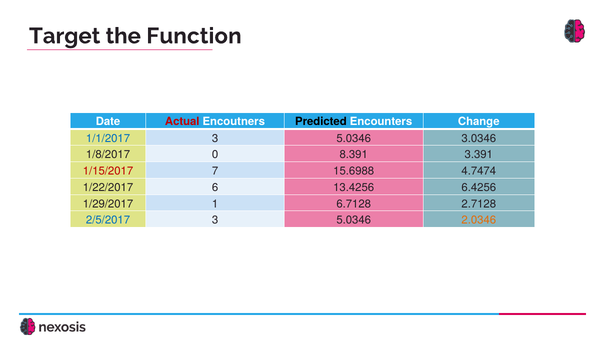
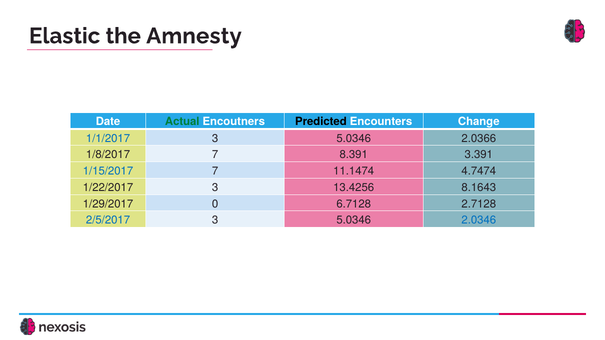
Target: Target -> Elastic
Function: Function -> Amnesty
Actual colour: red -> green
3.0346: 3.0346 -> 2.0366
1/8/2017 0: 0 -> 7
1/15/2017 colour: red -> blue
15.6988: 15.6988 -> 11.1474
1/22/2017 6: 6 -> 3
6.4256: 6.4256 -> 8.1643
1: 1 -> 0
2.0346 colour: orange -> blue
